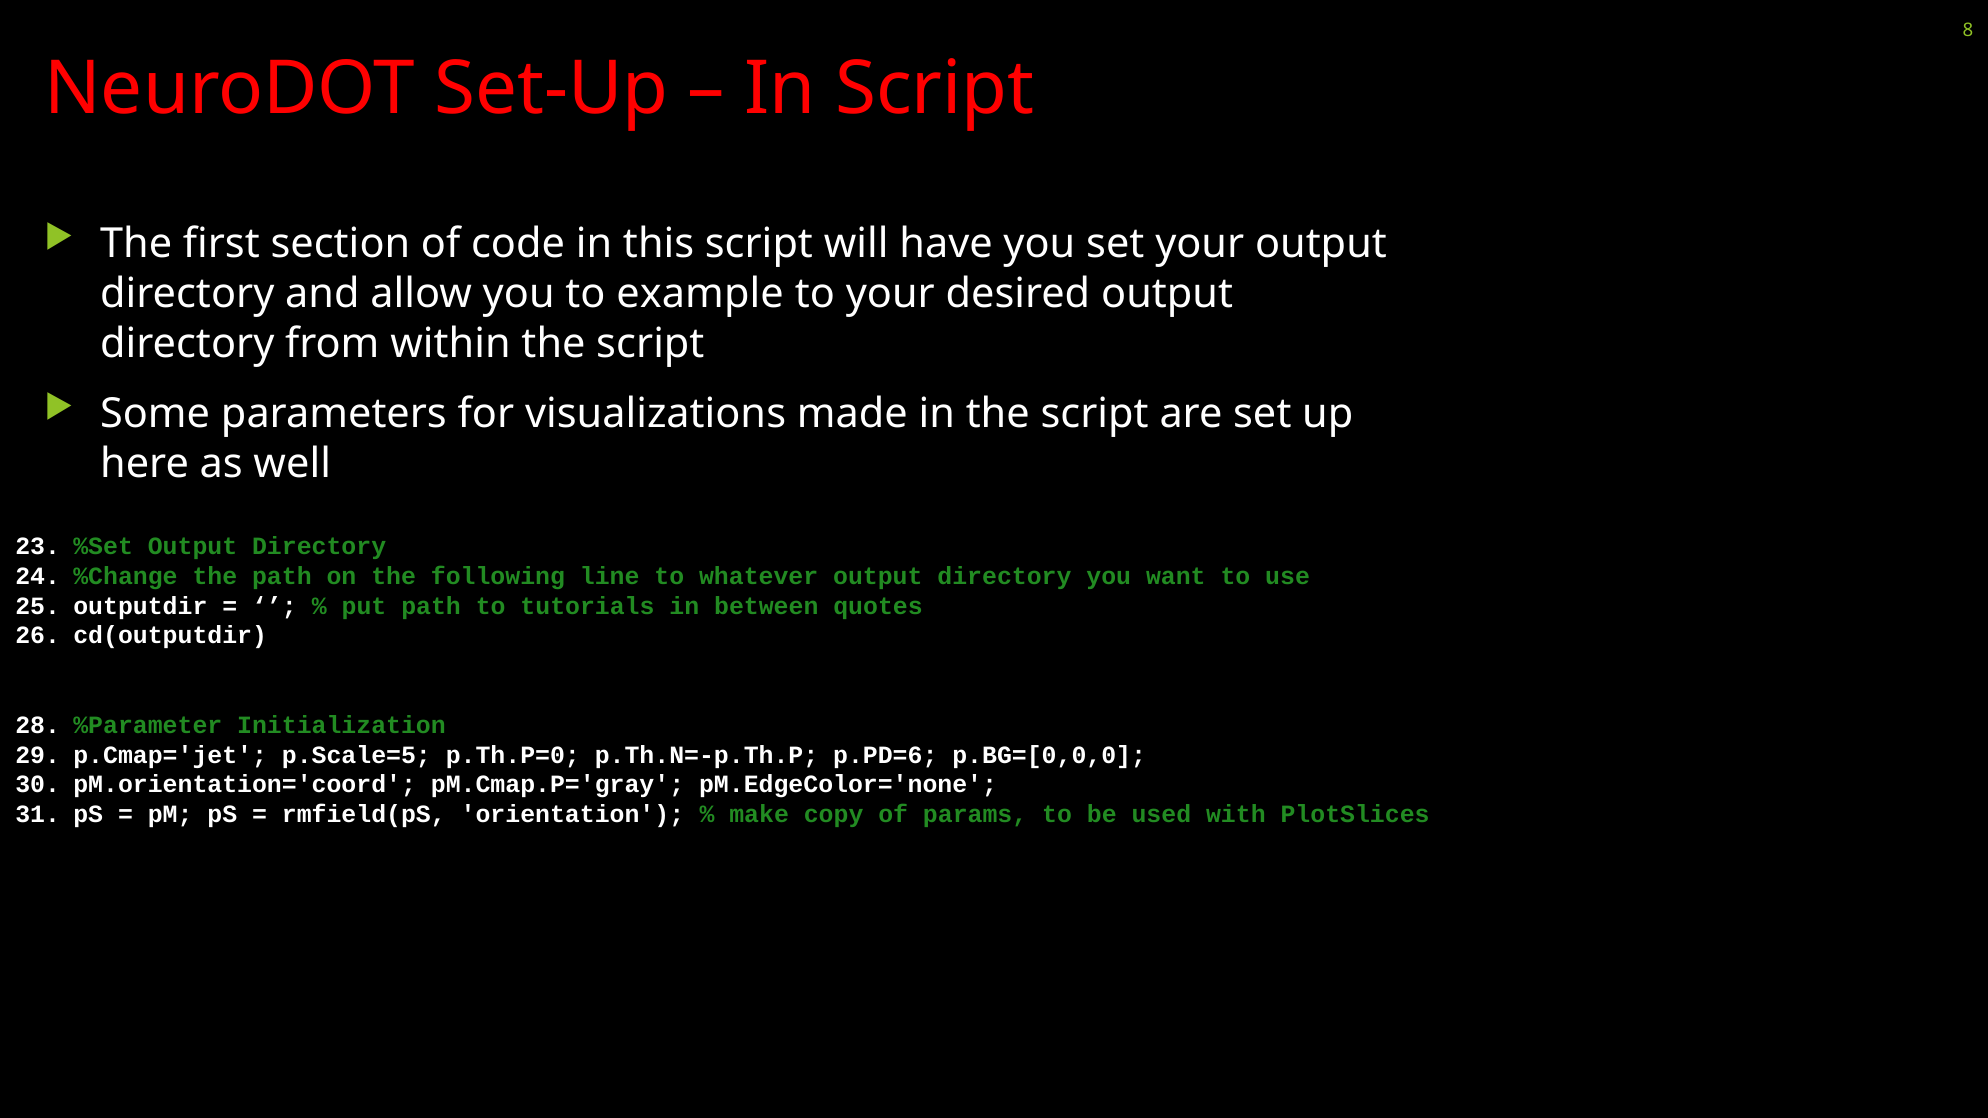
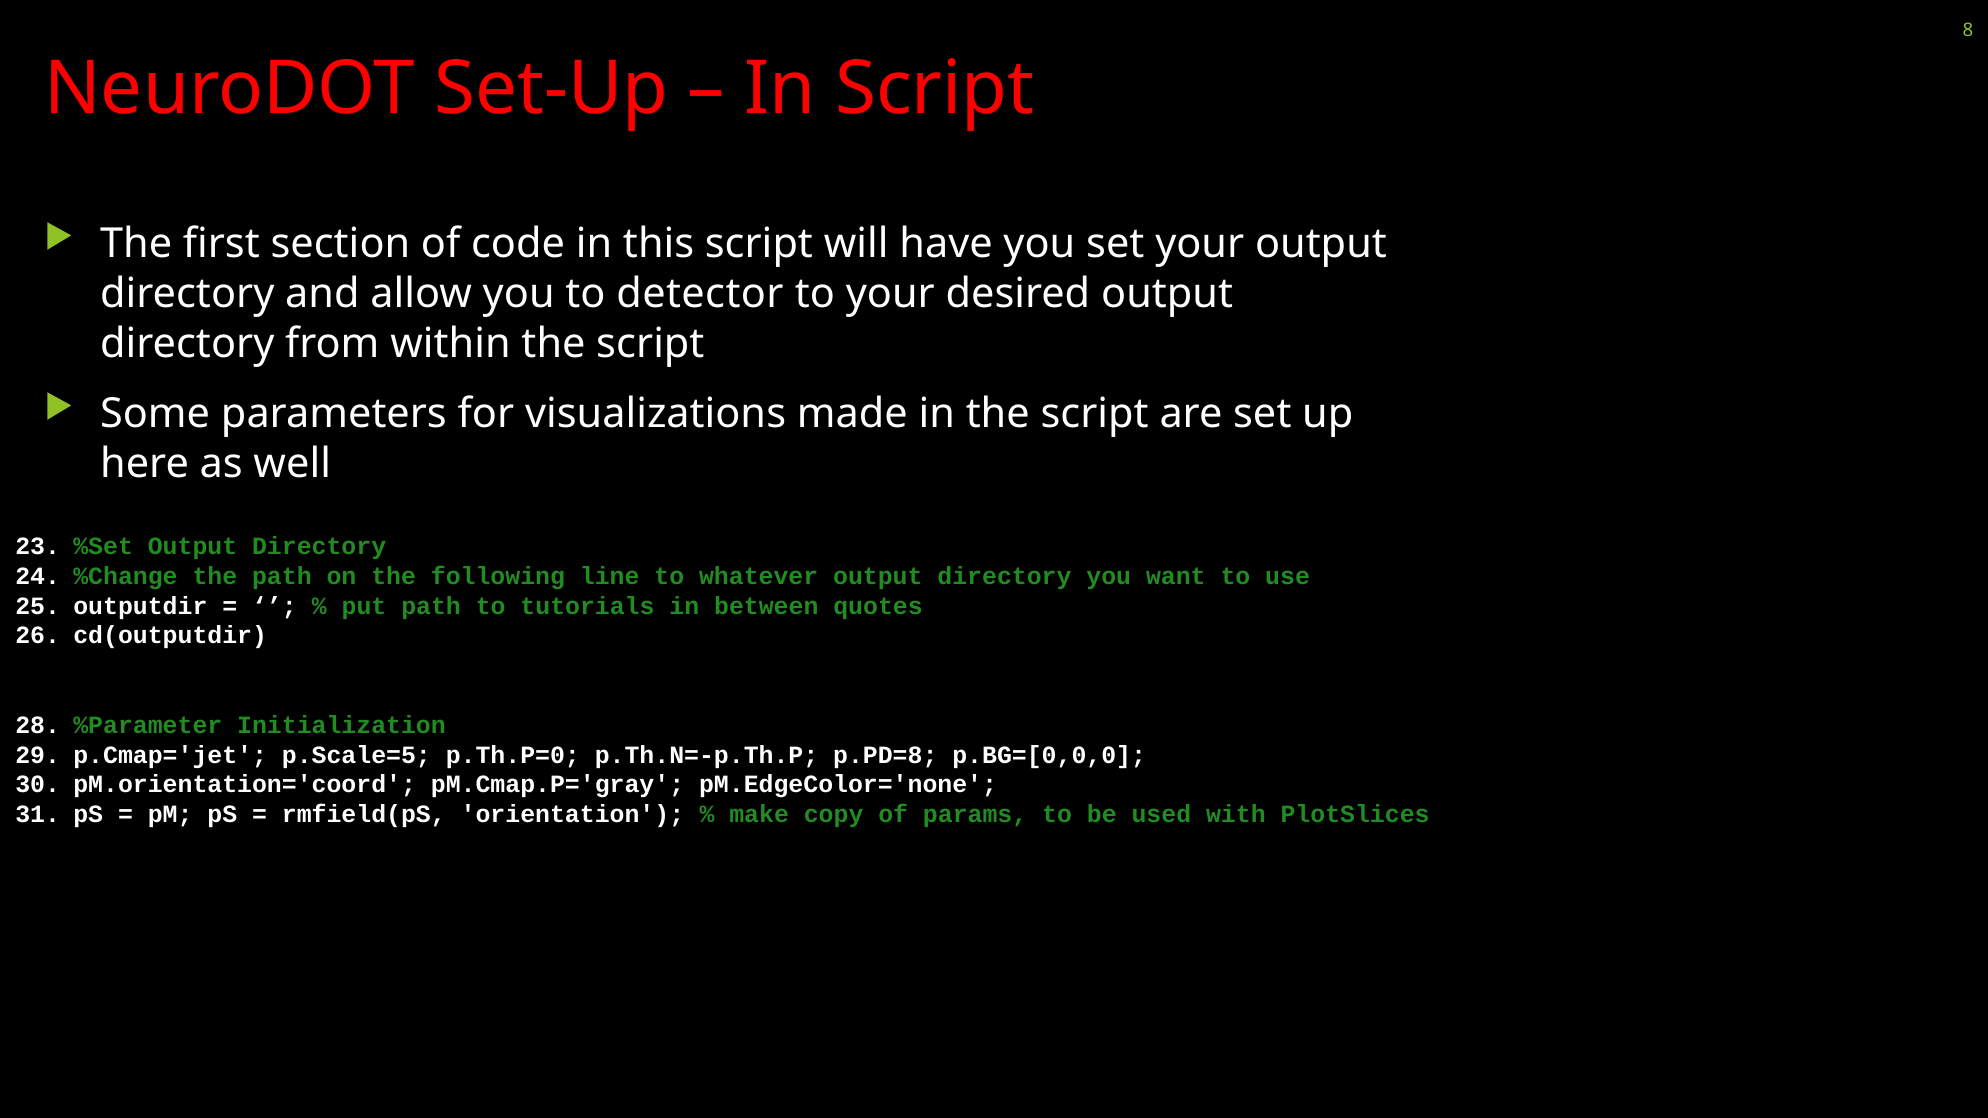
example: example -> detector
p.PD=6: p.PD=6 -> p.PD=8
